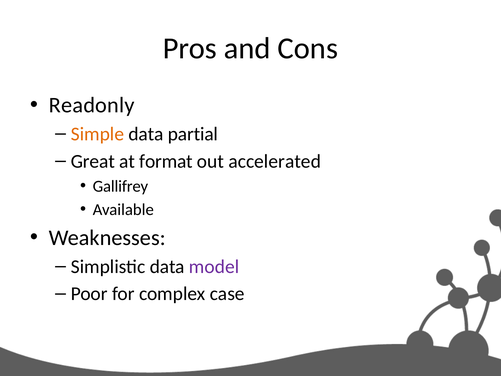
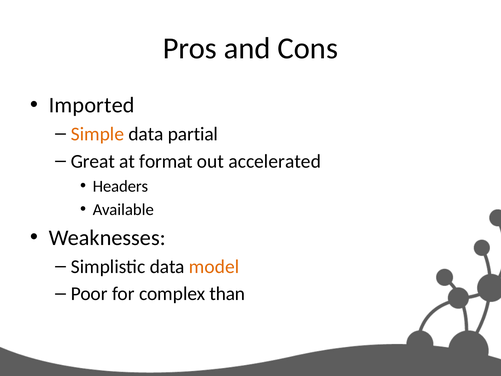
Readonly: Readonly -> Imported
Gallifrey: Gallifrey -> Headers
model colour: purple -> orange
case: case -> than
